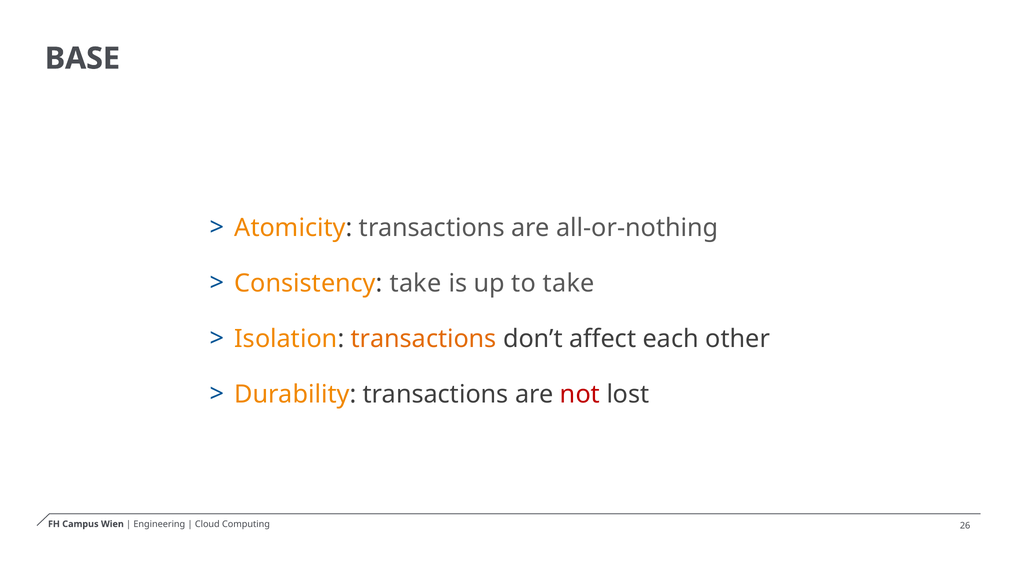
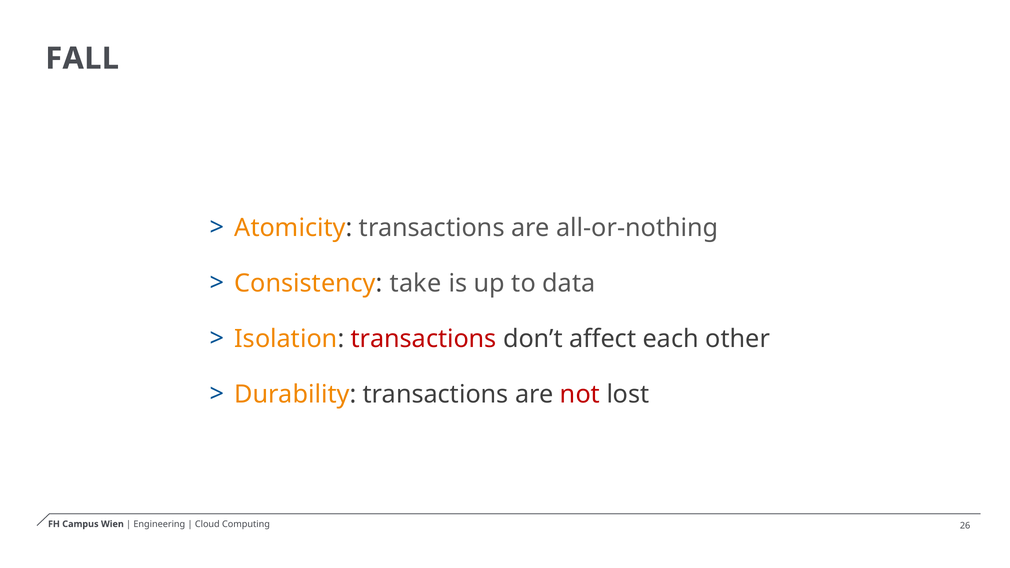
BASE: BASE -> FALL
to take: take -> data
transactions at (424, 339) colour: orange -> red
